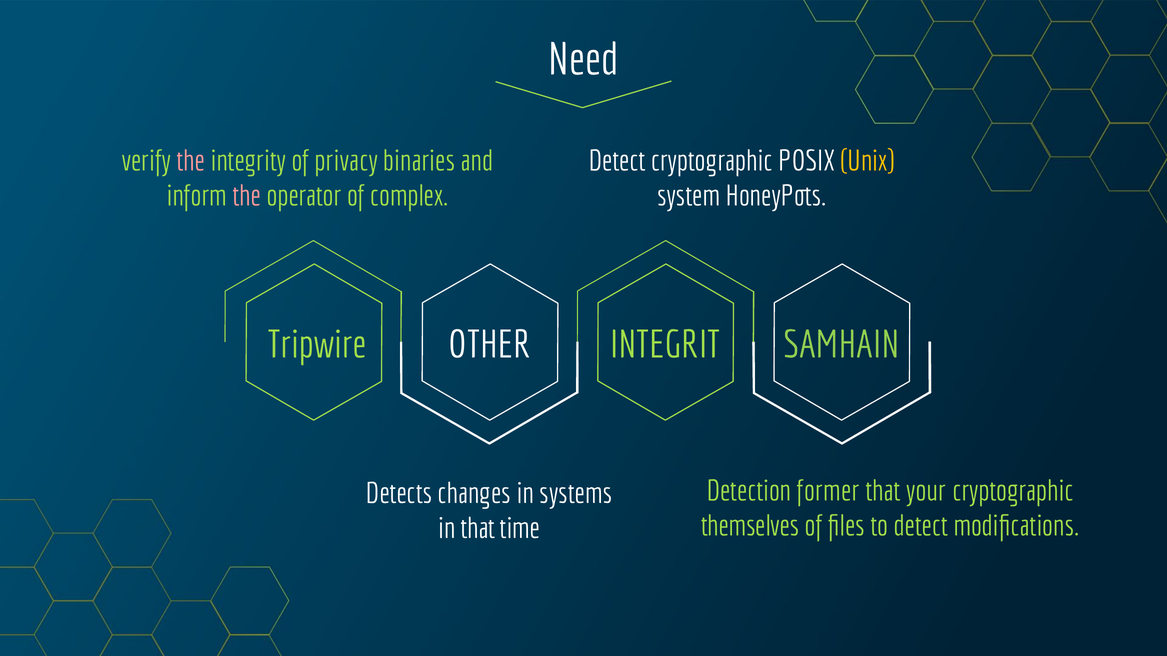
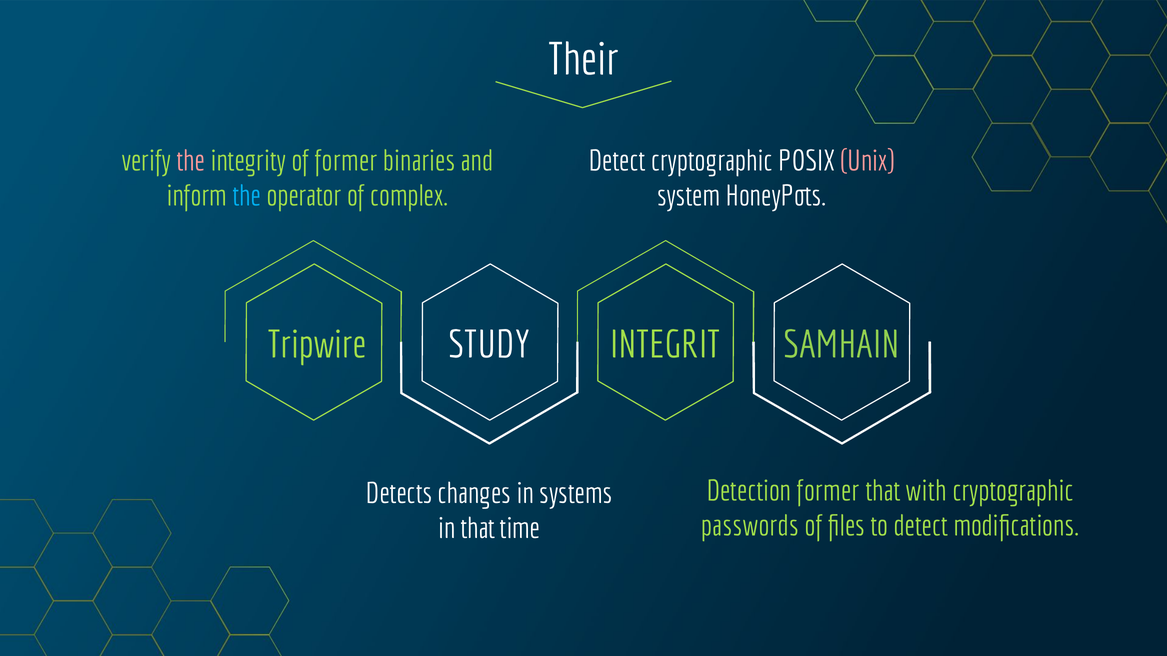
Need: Need -> Their
of privacy: privacy -> former
Unix colour: yellow -> pink
the at (247, 196) colour: pink -> light blue
OTHER: OTHER -> STUDY
your: your -> with
themselves: themselves -> passwords
